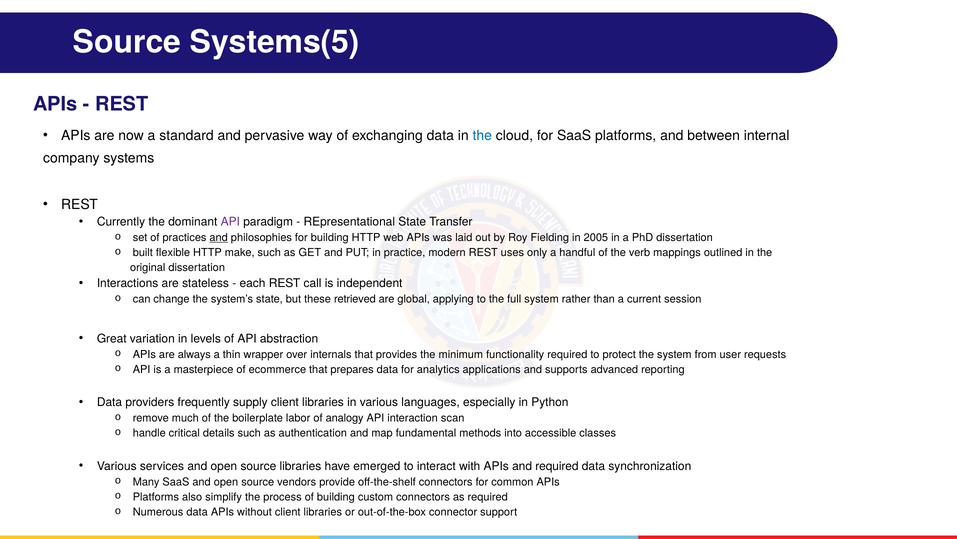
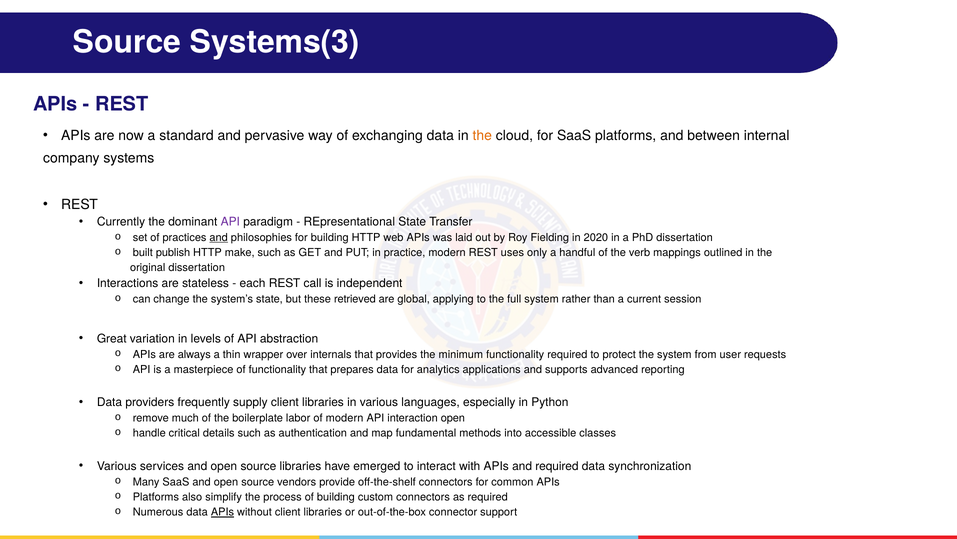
Systems(5: Systems(5 -> Systems(3
the at (482, 135) colour: blue -> orange
2005: 2005 -> 2020
flexible: flexible -> publish
of ecommerce: ecommerce -> functionality
of analogy: analogy -> modern
interaction scan: scan -> open
APIs at (222, 512) underline: none -> present
